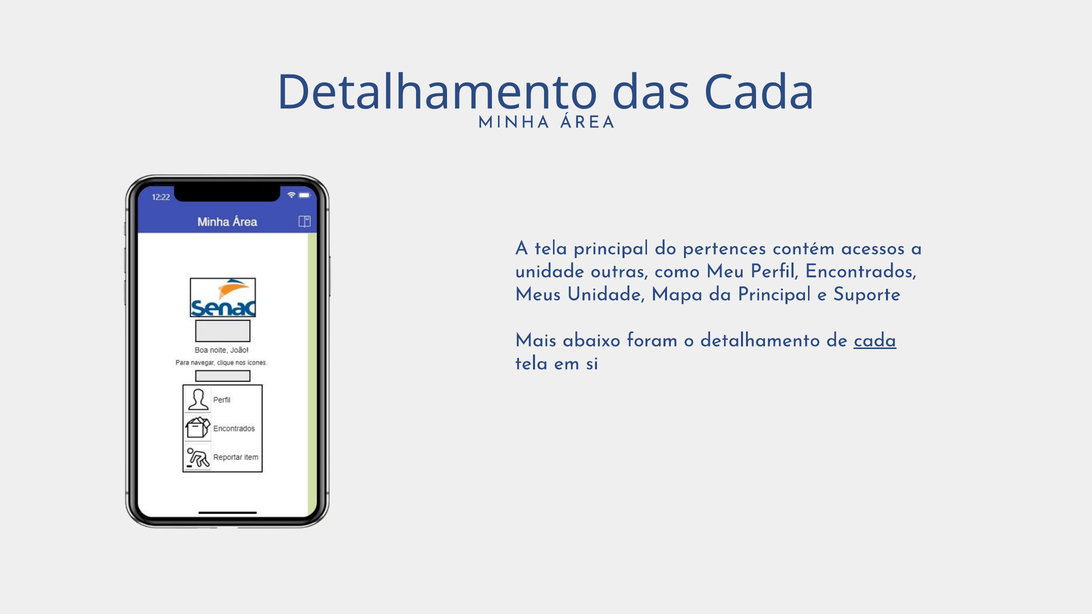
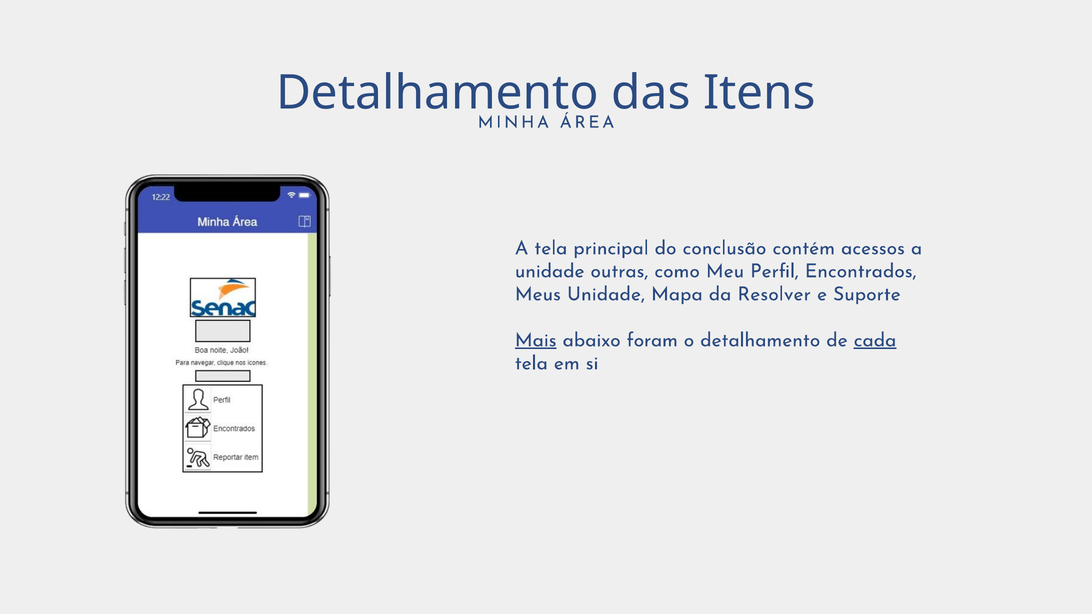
das Cada: Cada -> Itens
pertences: pertences -> conclusão
da Principal: Principal -> Resolver
Mais underline: none -> present
